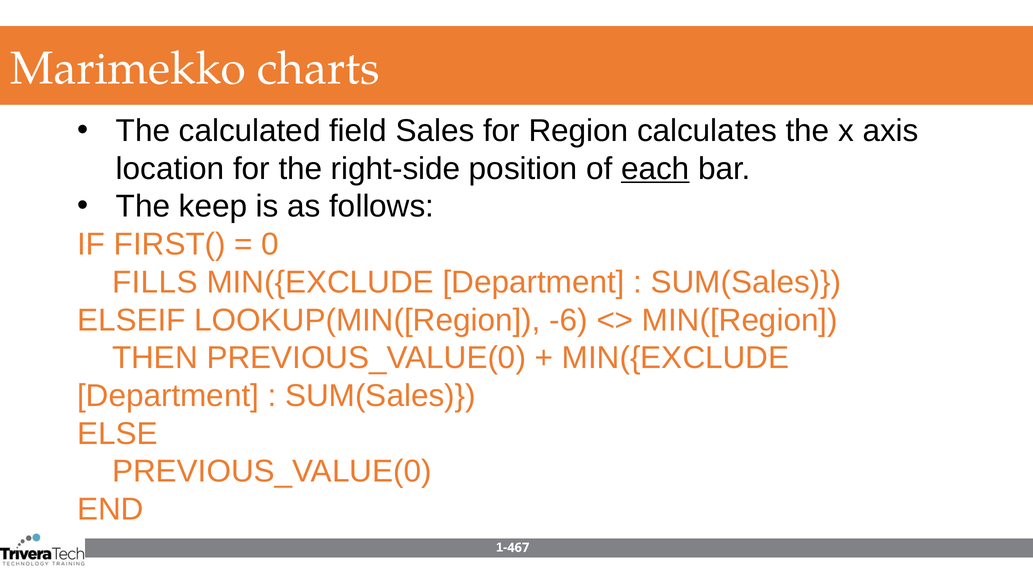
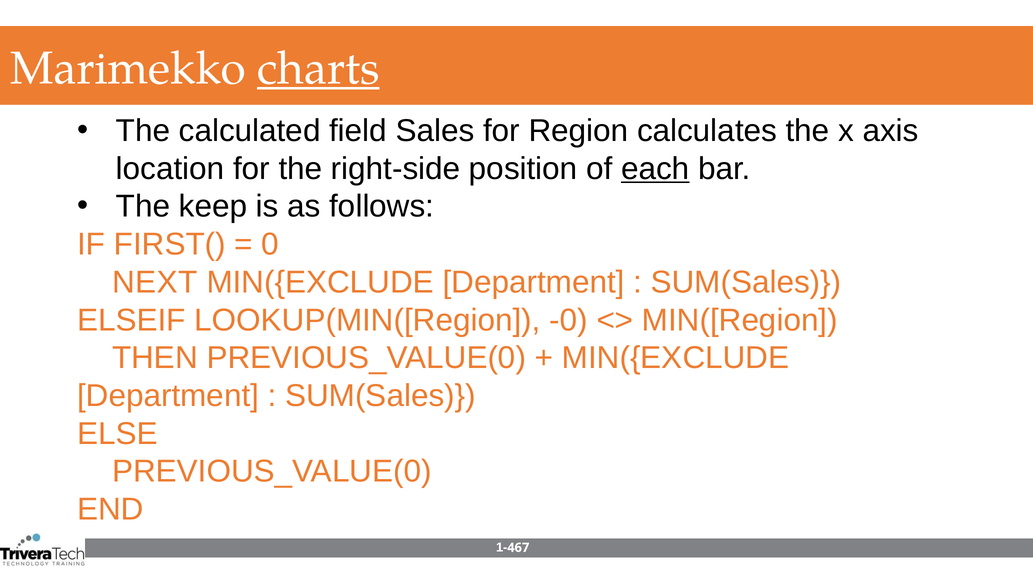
charts underline: none -> present
FILLS: FILLS -> NEXT
-6: -6 -> -0
